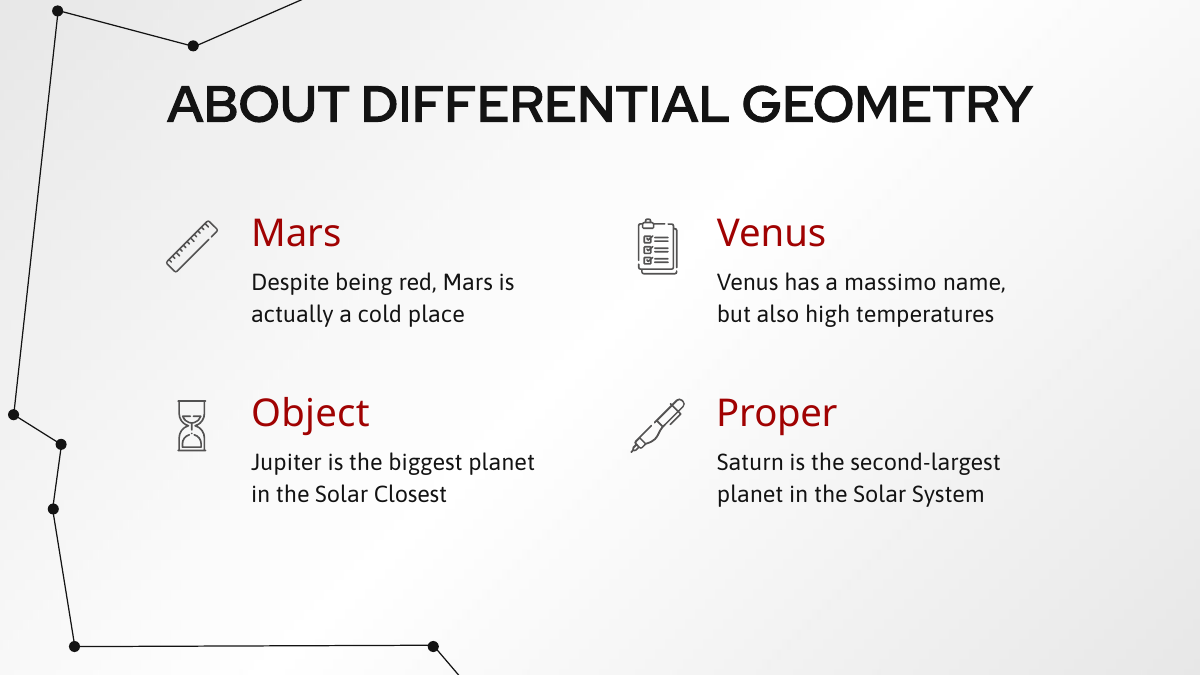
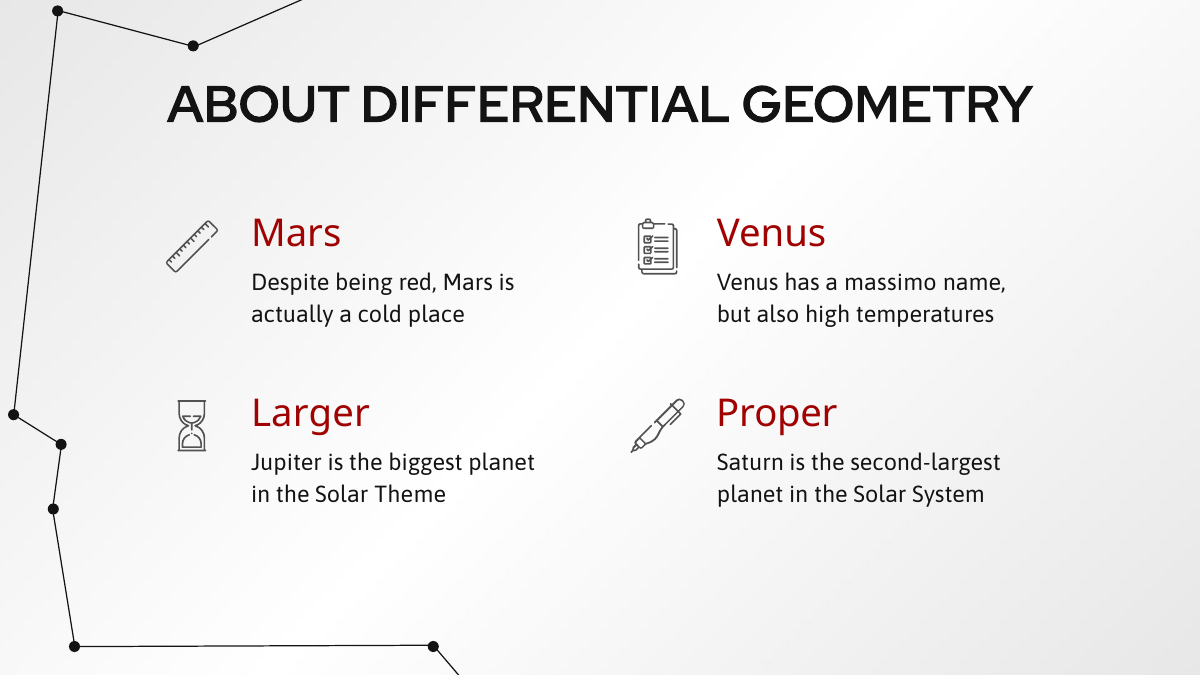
Object: Object -> Larger
Closest: Closest -> Theme
